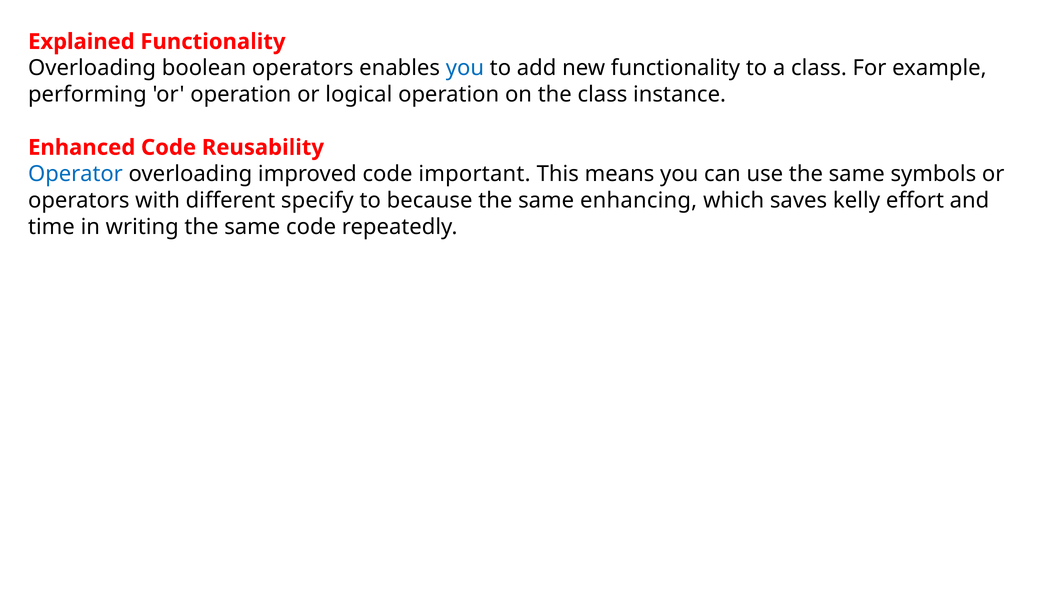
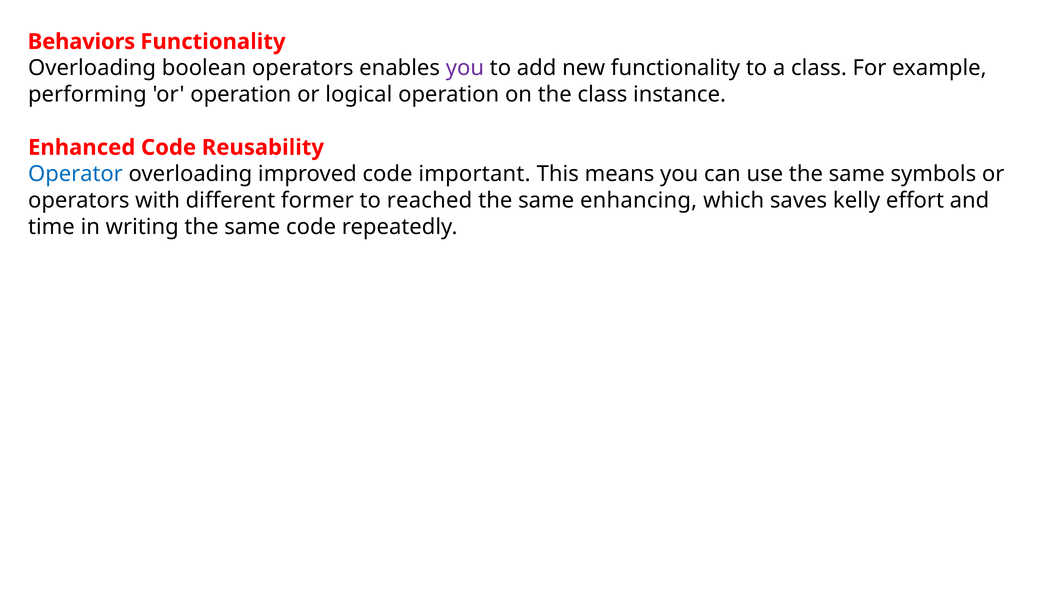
Explained: Explained -> Behaviors
you at (465, 68) colour: blue -> purple
specify: specify -> former
because: because -> reached
